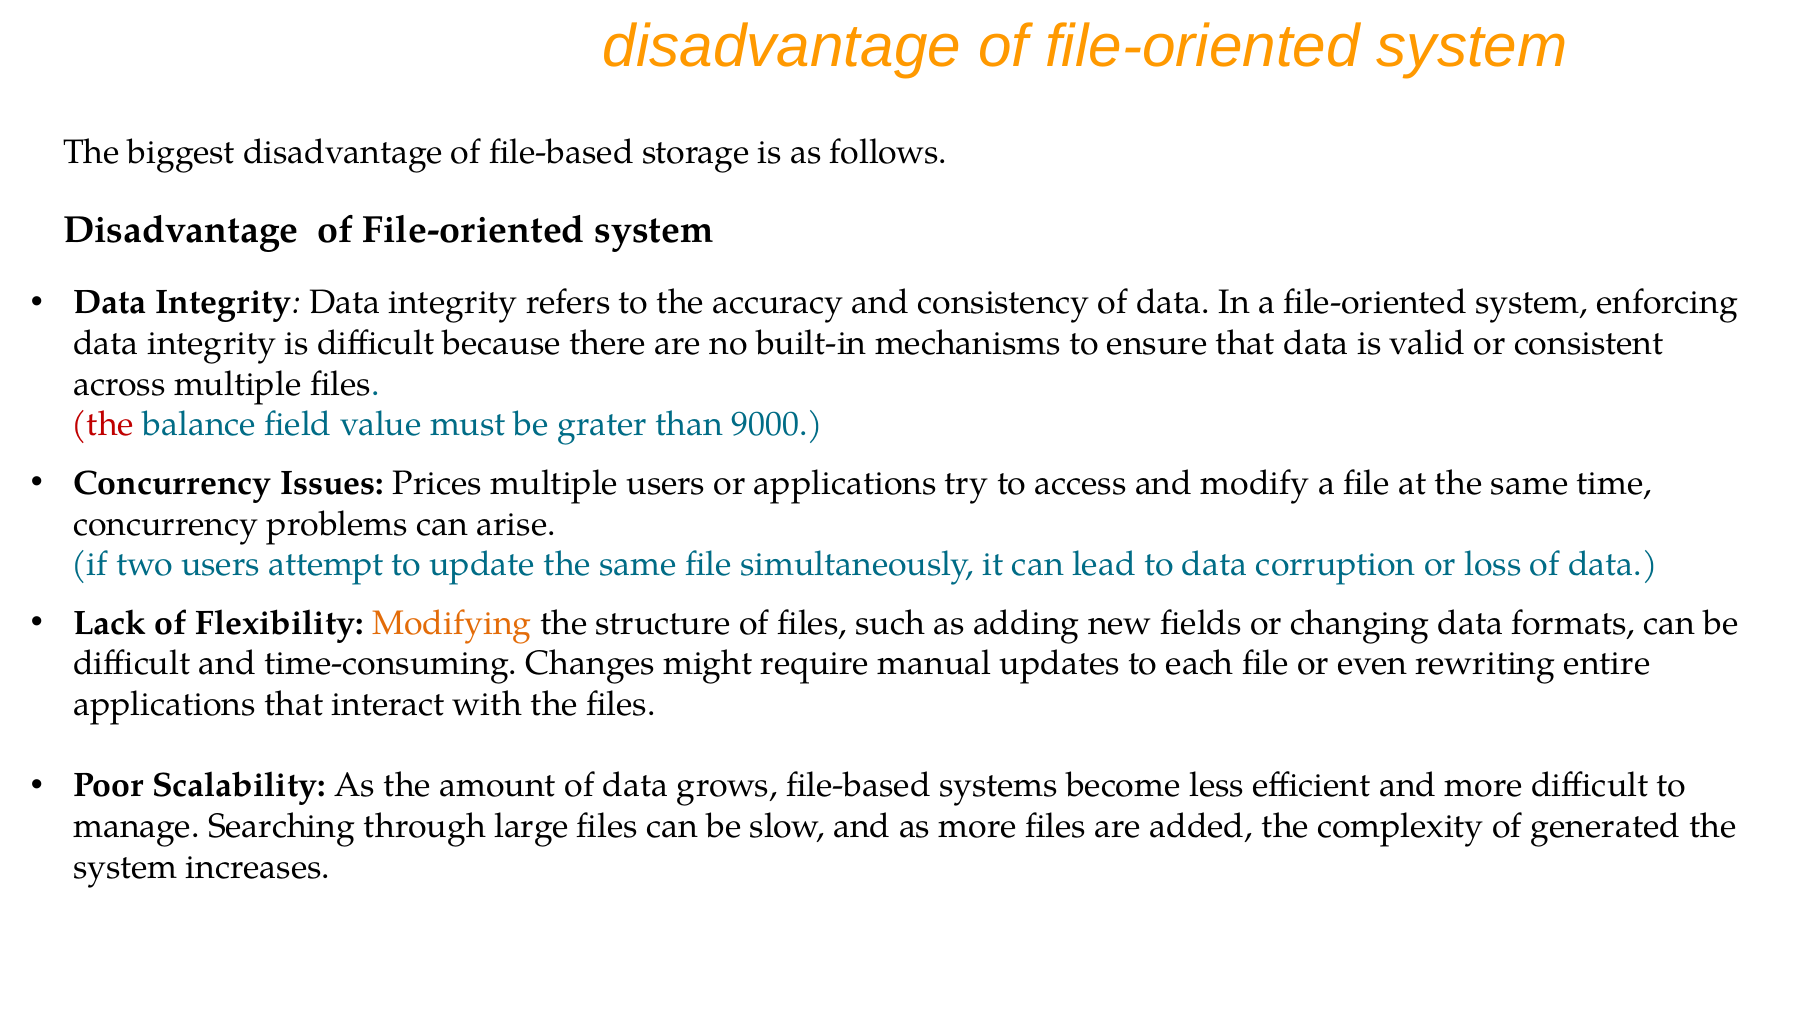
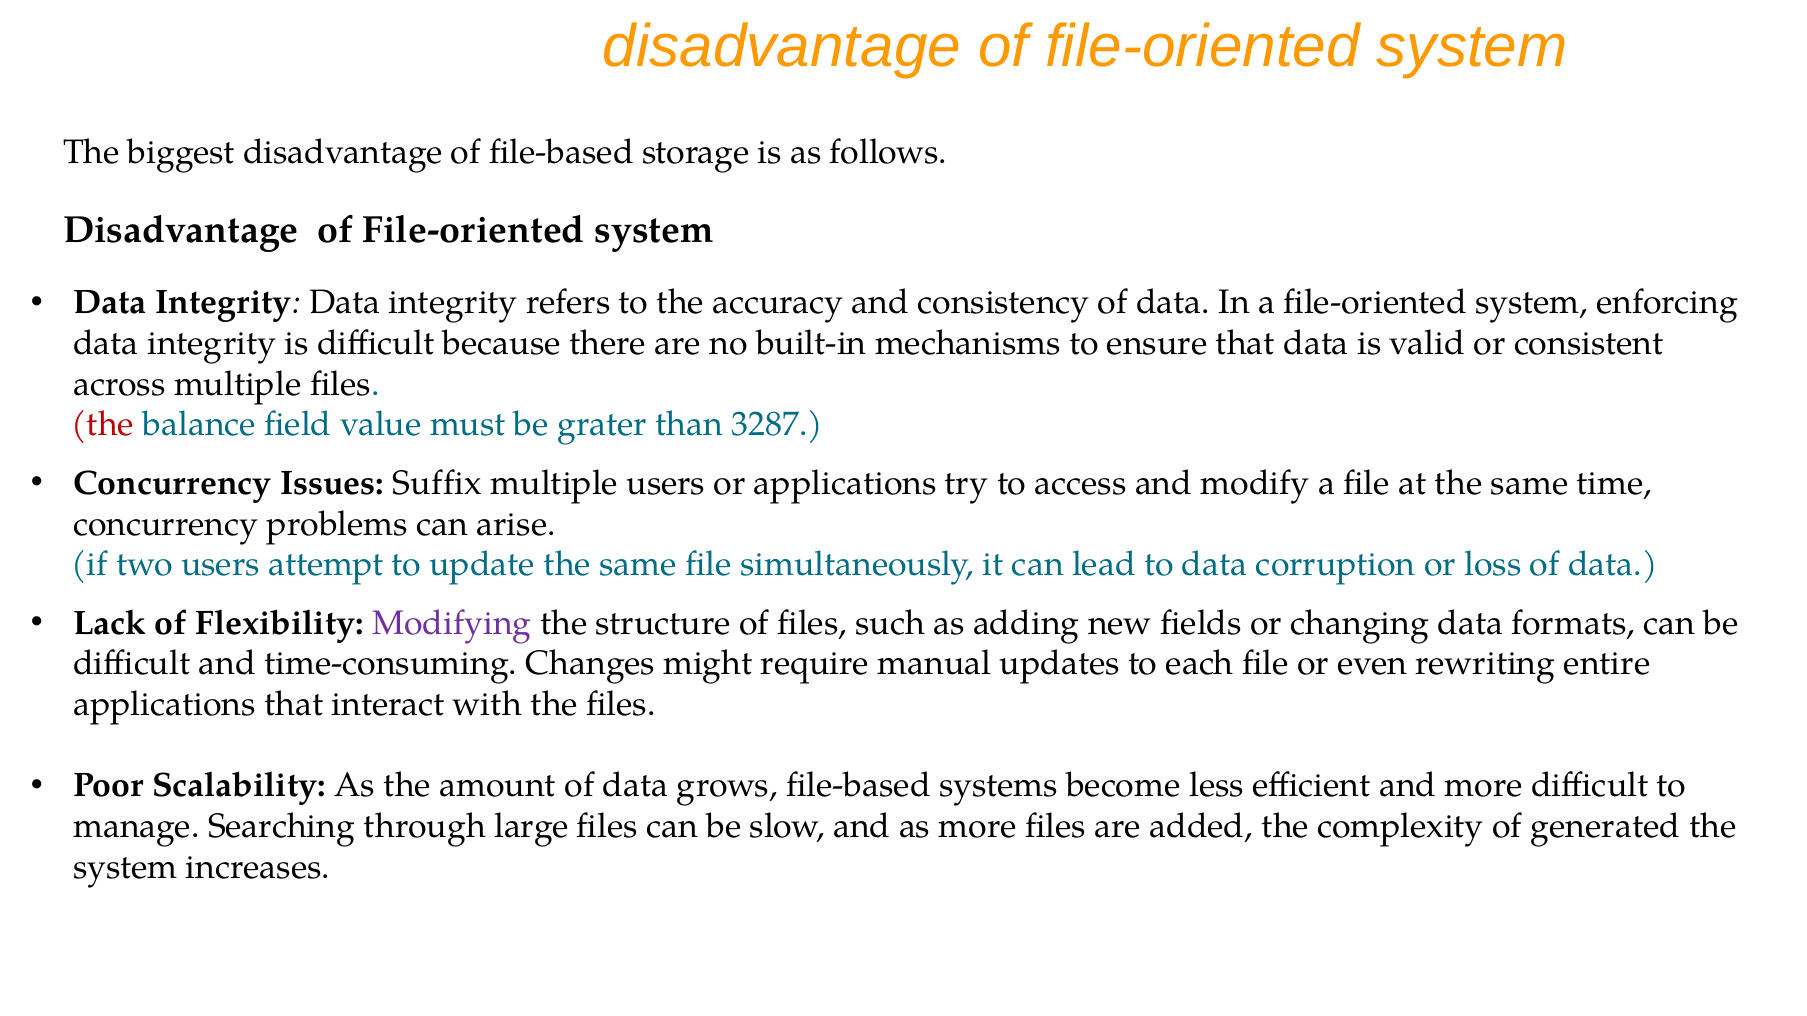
9000: 9000 -> 3287
Prices: Prices -> Suffix
Modifying colour: orange -> purple
